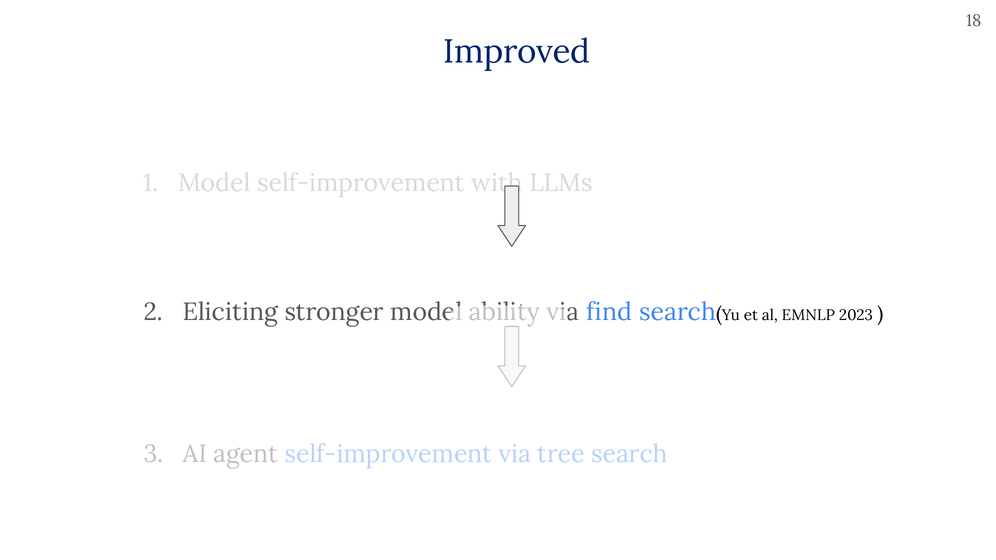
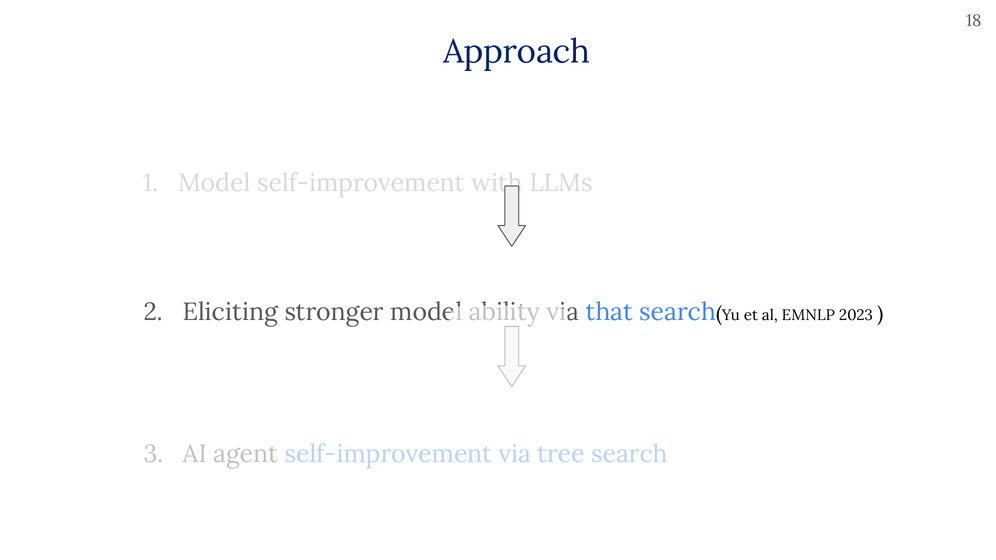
Improved: Improved -> Approach
find: find -> that
